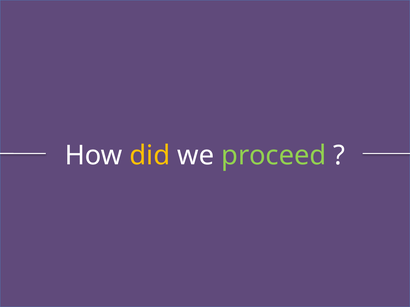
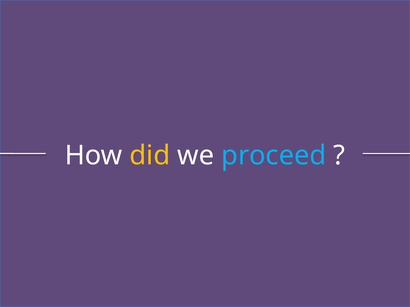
proceed colour: light green -> light blue
